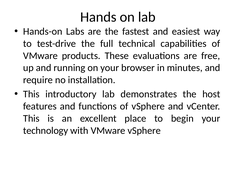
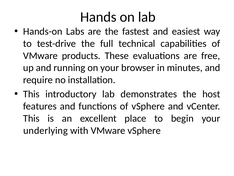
technology: technology -> underlying
